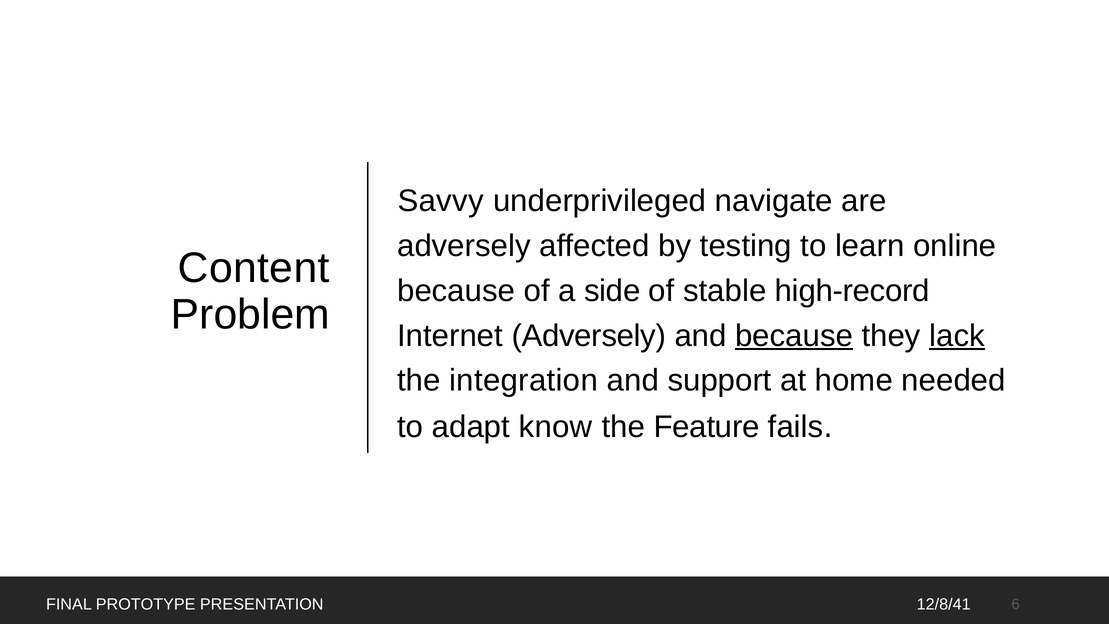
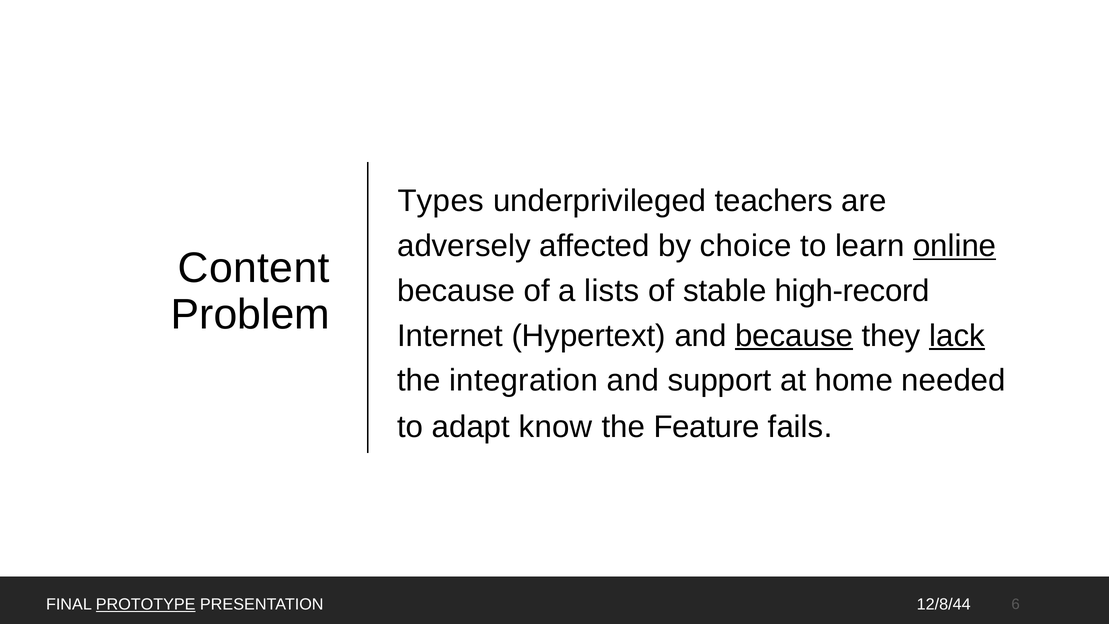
Savvy: Savvy -> Types
navigate: navigate -> teachers
testing: testing -> choice
online underline: none -> present
side: side -> lists
Internet Adversely: Adversely -> Hypertext
PROTOTYPE underline: none -> present
12/8/41: 12/8/41 -> 12/8/44
